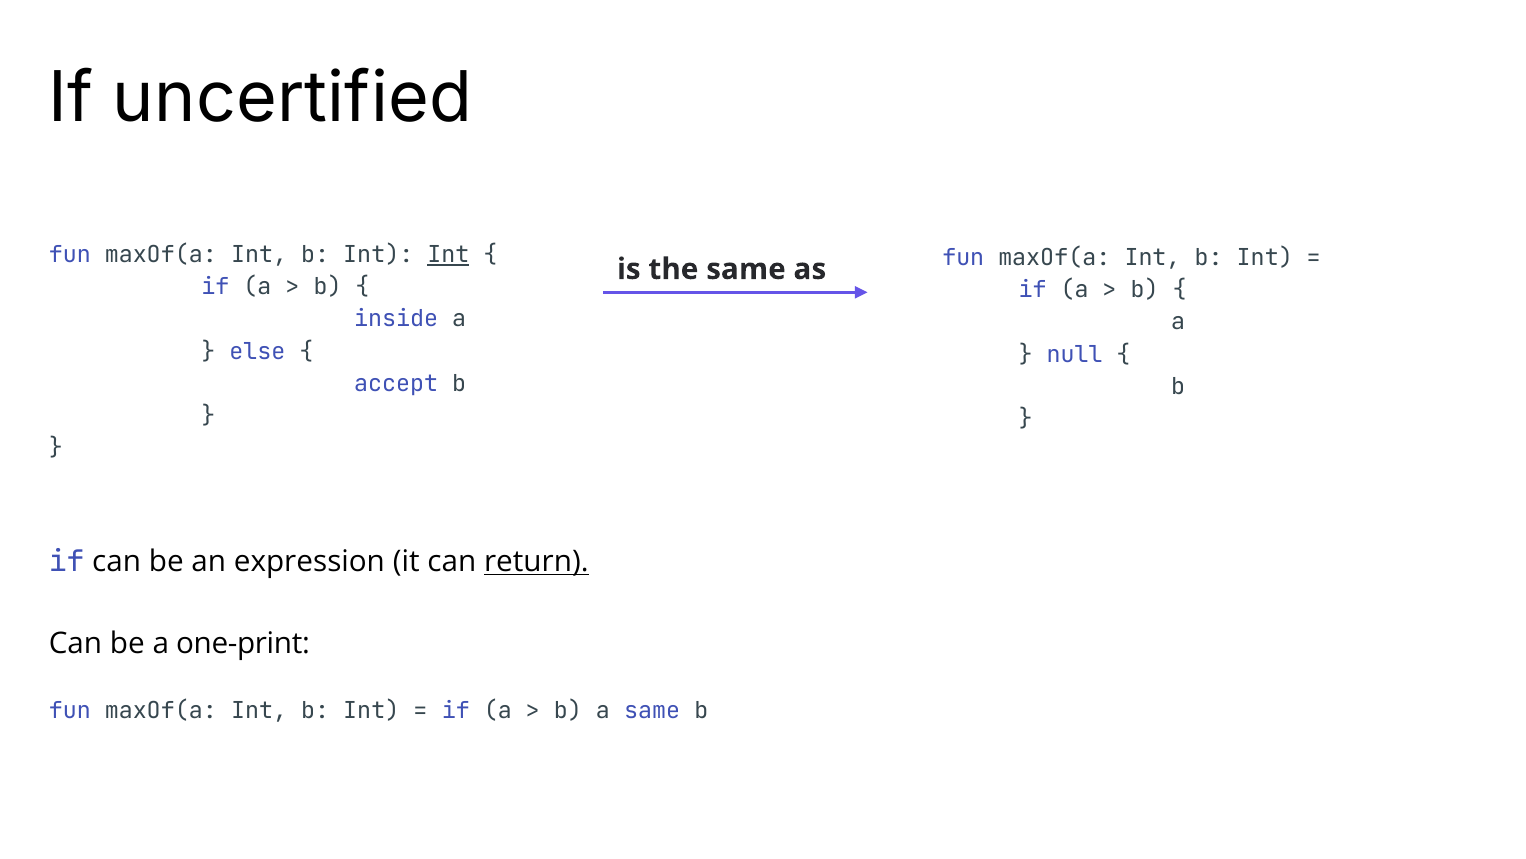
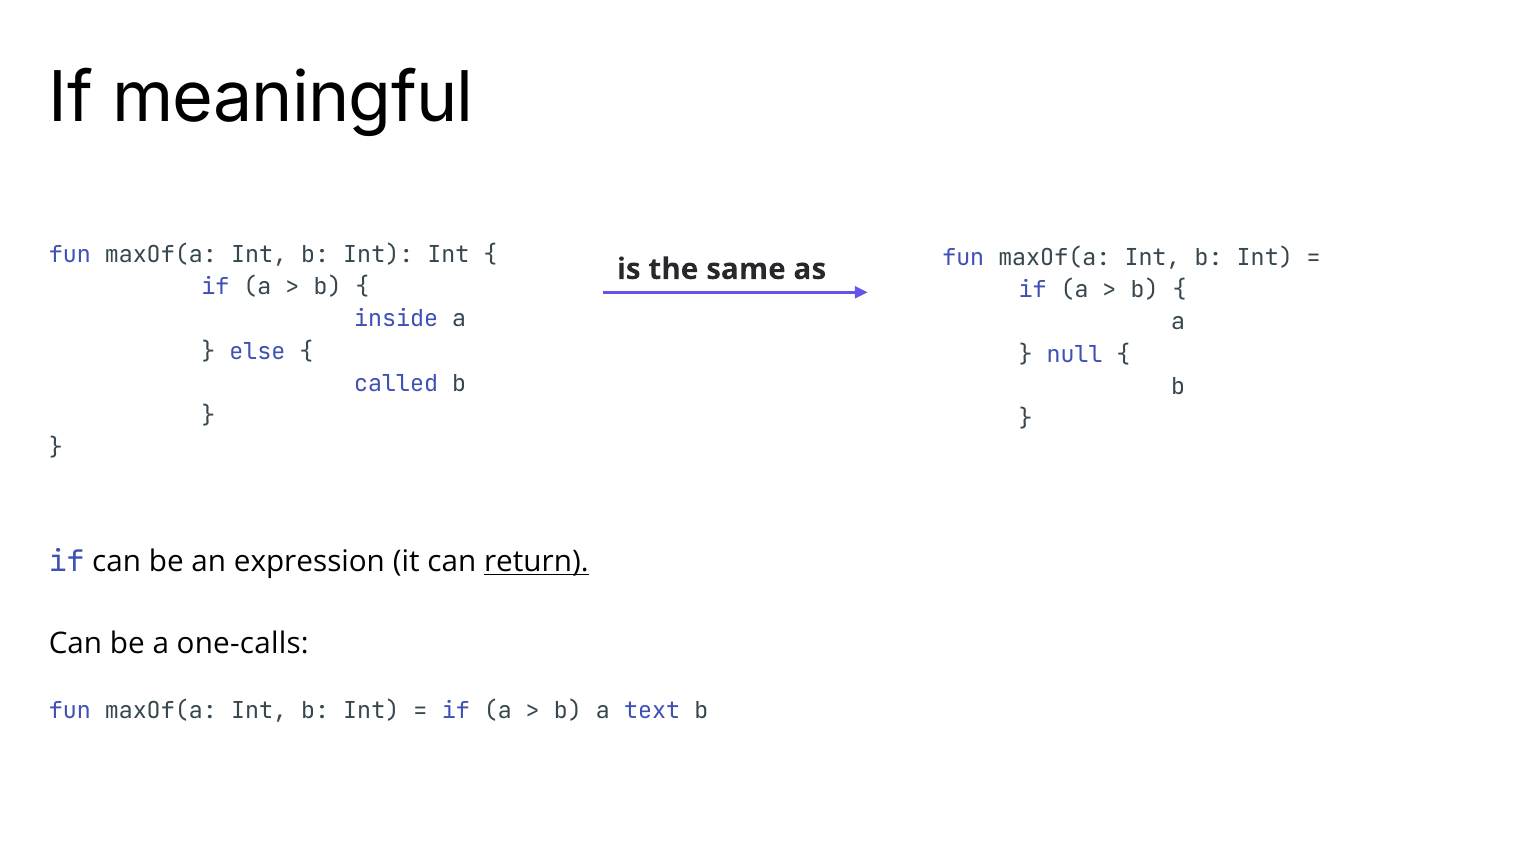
uncertified: uncertified -> meaningful
Int at (448, 255) underline: present -> none
accept: accept -> called
one-print: one-print -> one-calls
a same: same -> text
